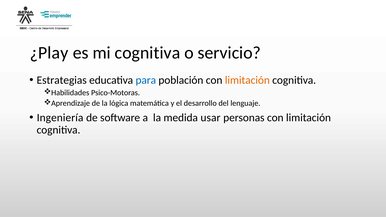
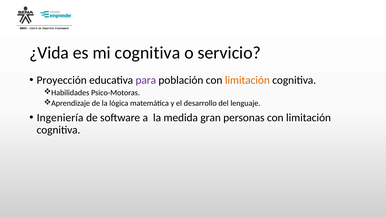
¿Play: ¿Play -> ¿Vida
Estrategias: Estrategias -> Proyección
para colour: blue -> purple
usar: usar -> gran
